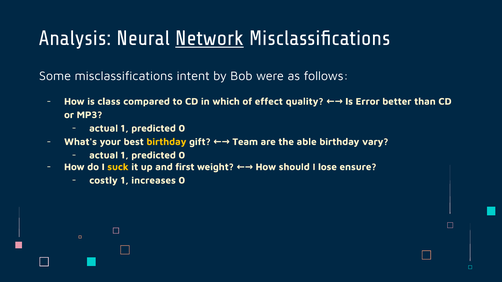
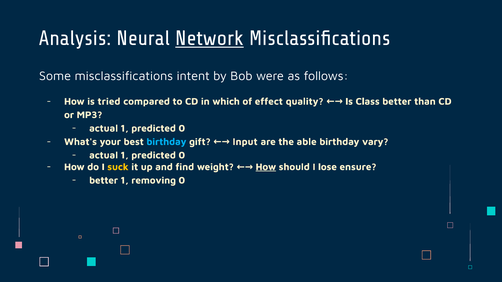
class: class -> tried
Error: Error -> Class
birthday at (166, 142) colour: yellow -> light blue
Team: Team -> Input
first: first -> find
How at (266, 167) underline: none -> present
costly at (104, 181): costly -> better
increases: increases -> removing
